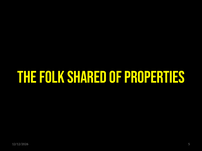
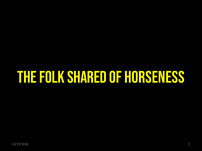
PROPERTIES: PROPERTIES -> HORSENESS
